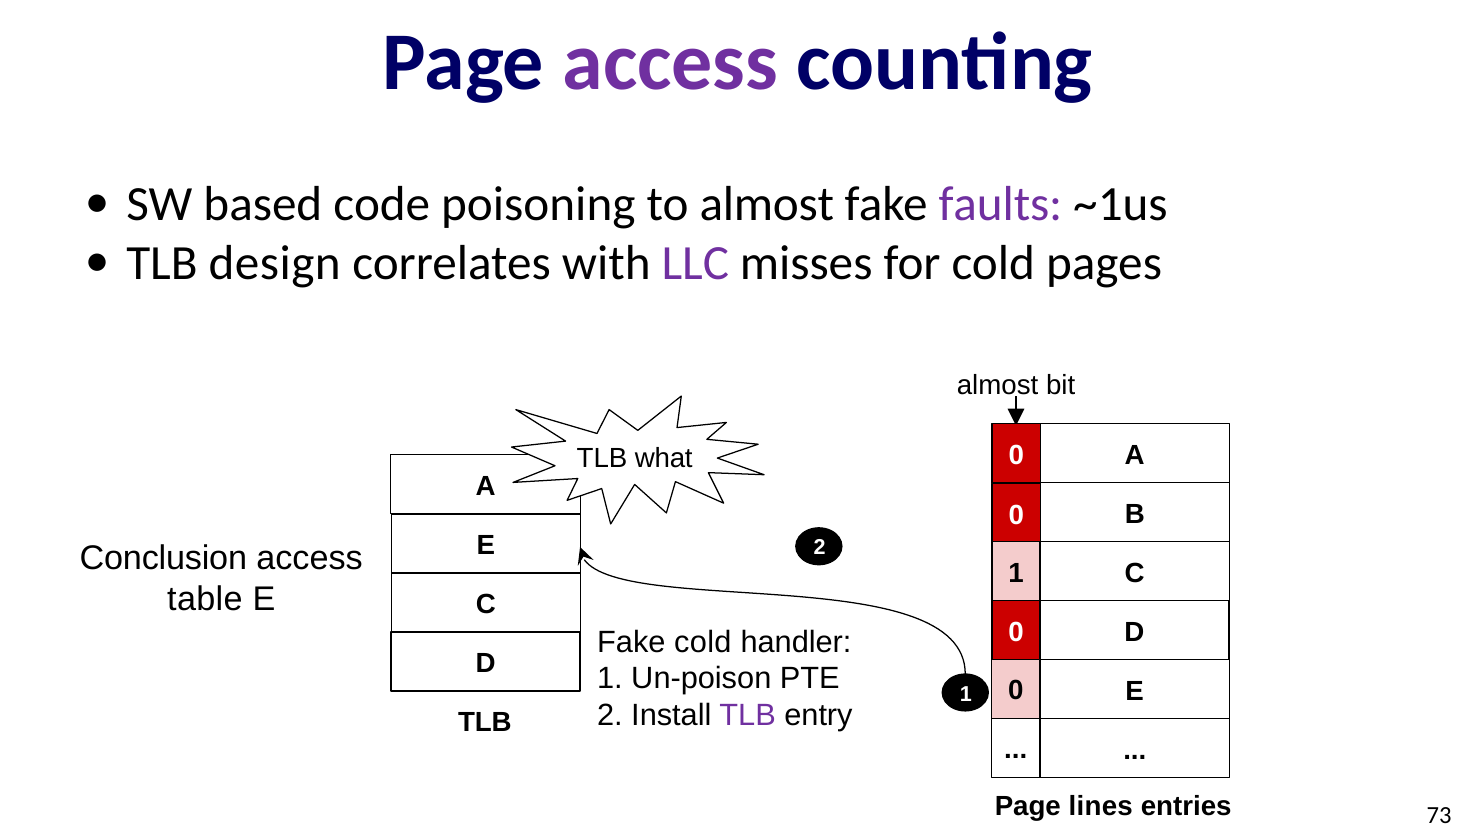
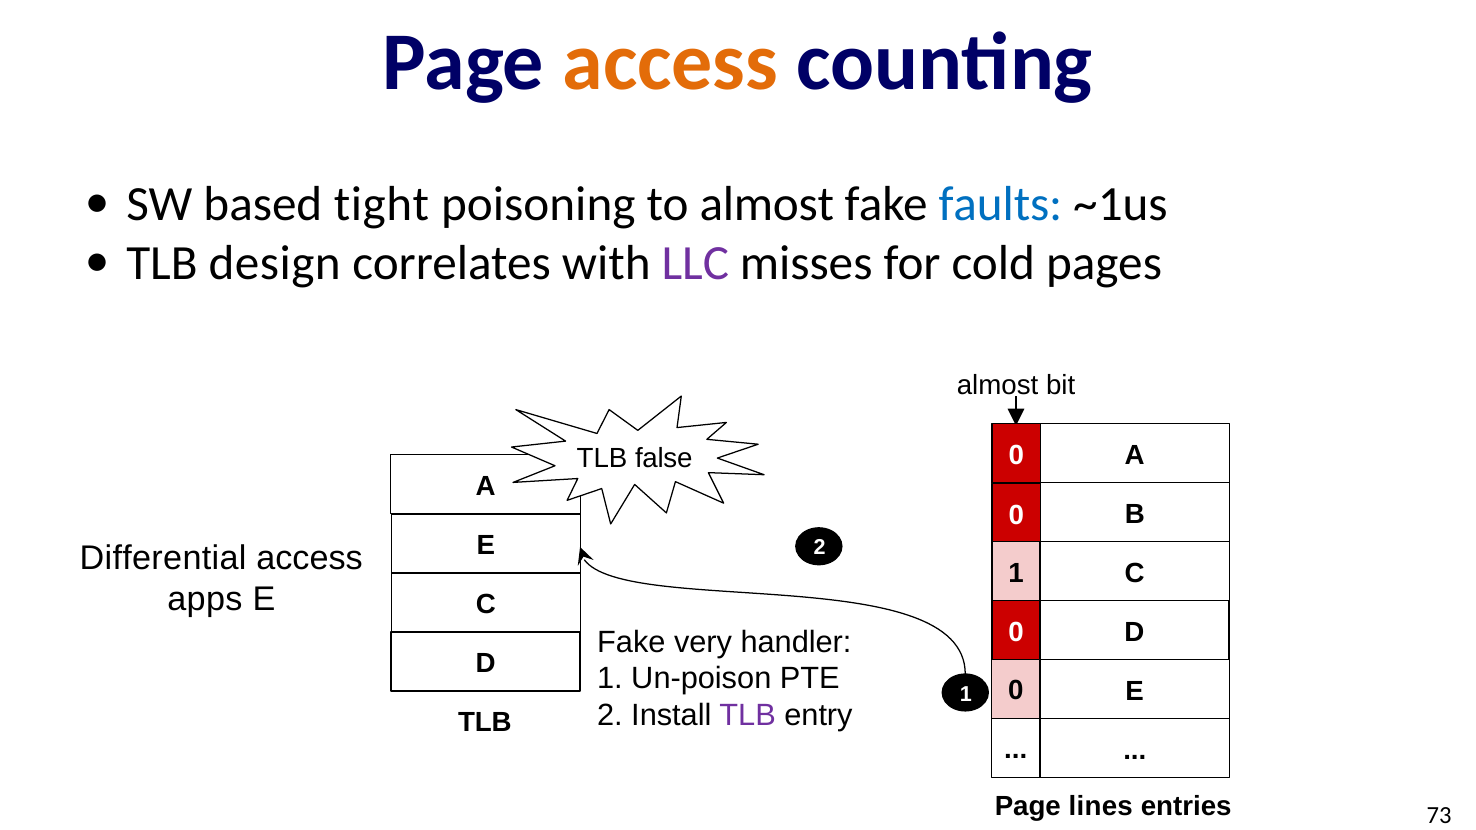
access at (670, 63) colour: purple -> orange
code: code -> tight
faults colour: purple -> blue
what: what -> false
Conclusion: Conclusion -> Differential
table: table -> apps
Fake cold: cold -> very
